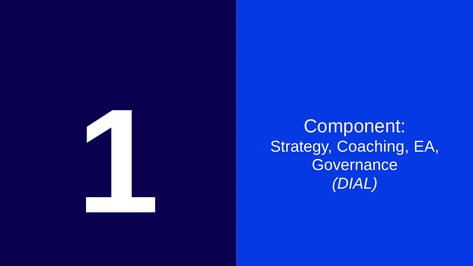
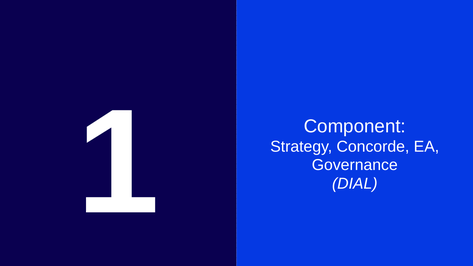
Coaching: Coaching -> Concorde
